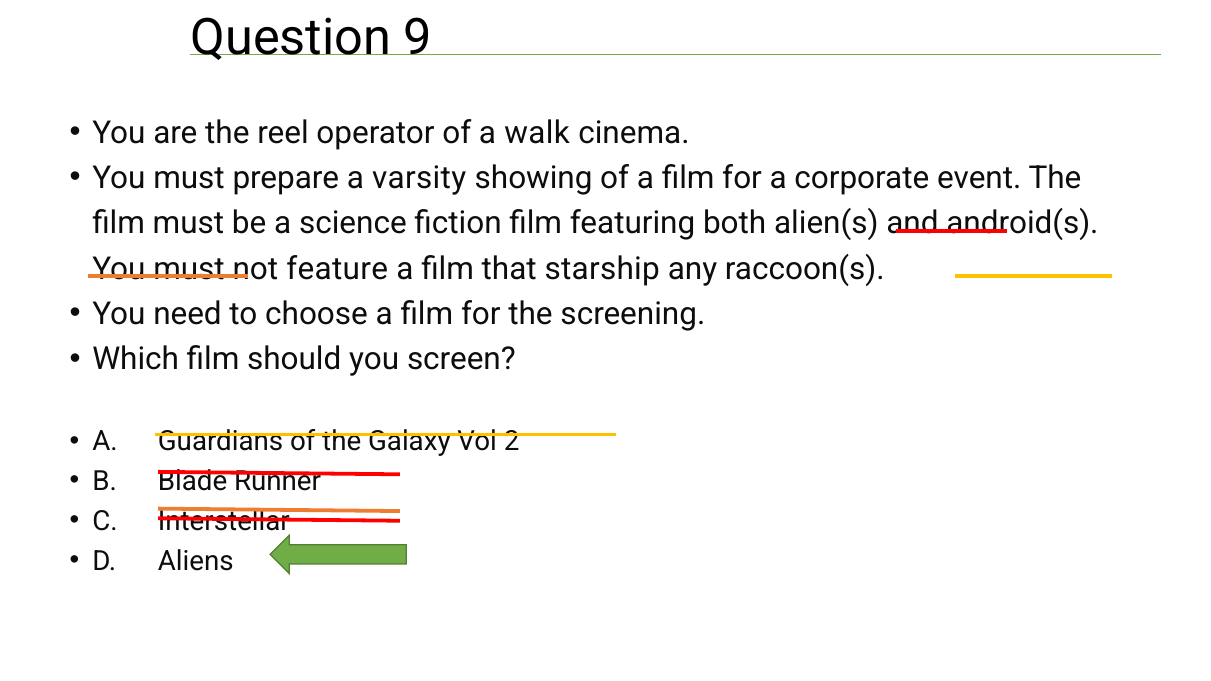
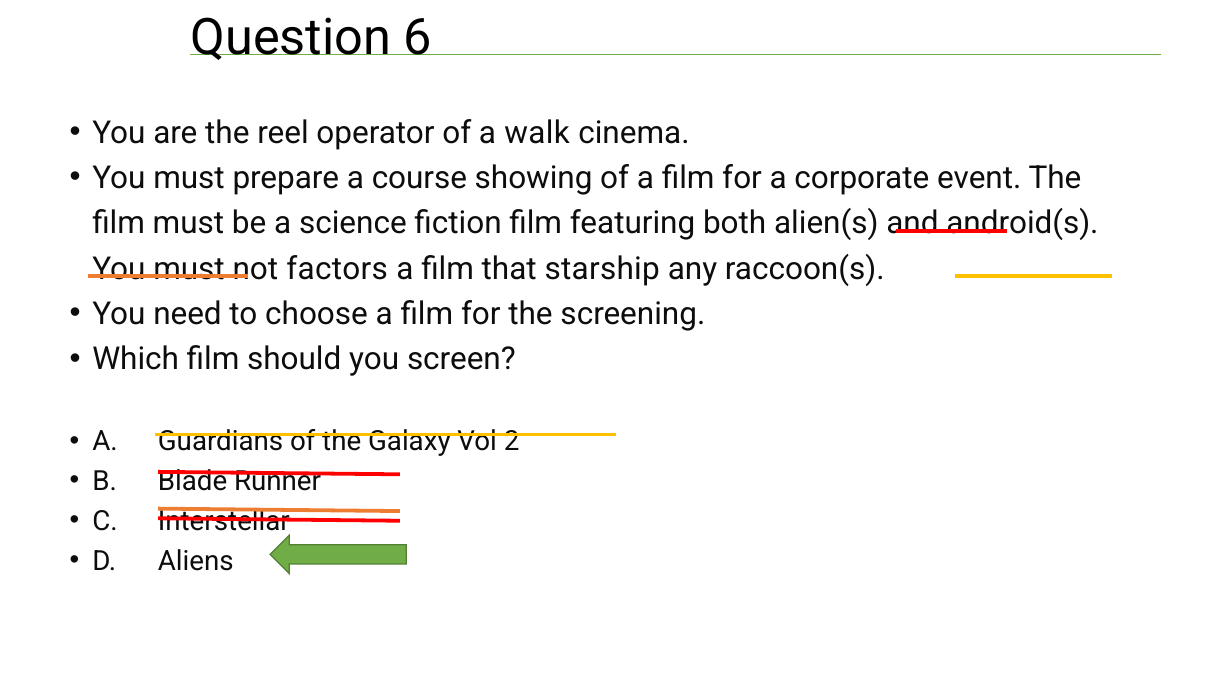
9: 9 -> 6
varsity: varsity -> course
feature: feature -> factors
